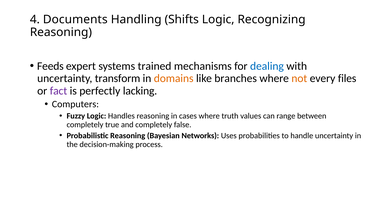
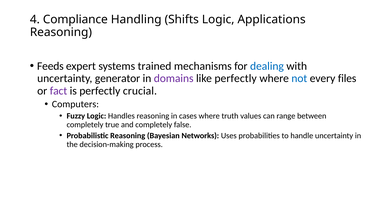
Documents: Documents -> Compliance
Recognizing: Recognizing -> Applications
transform: transform -> generator
domains colour: orange -> purple
like branches: branches -> perfectly
not colour: orange -> blue
lacking: lacking -> crucial
